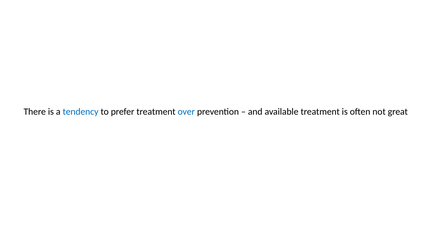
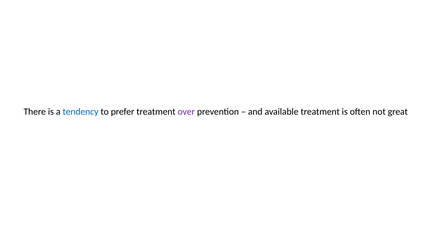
over colour: blue -> purple
